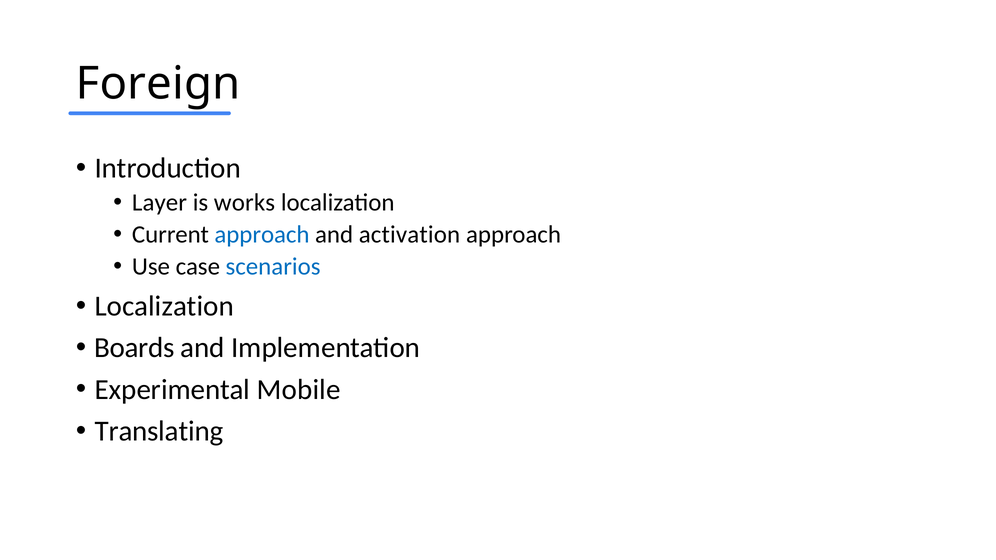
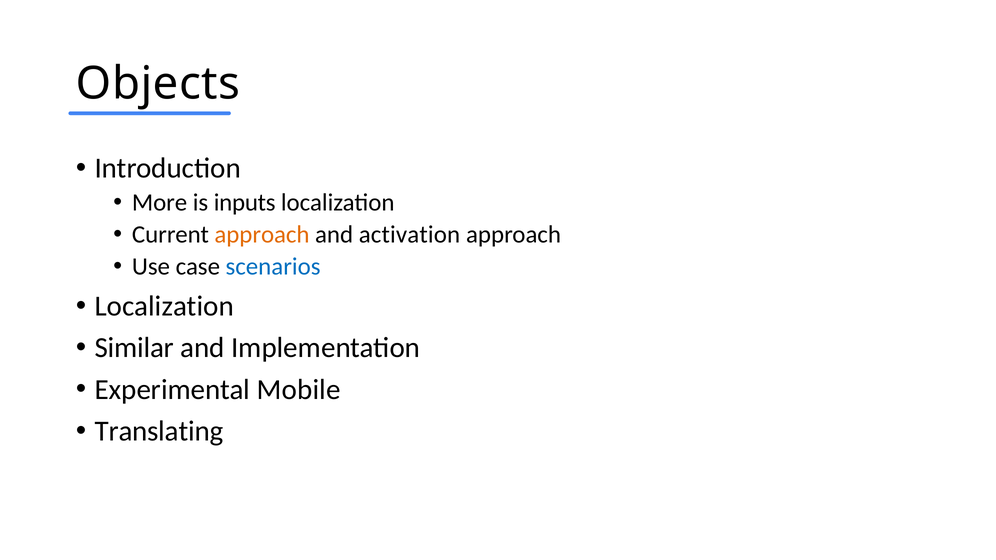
Foreign: Foreign -> Objects
Layer: Layer -> More
works: works -> inputs
approach at (262, 235) colour: blue -> orange
Boards: Boards -> Similar
